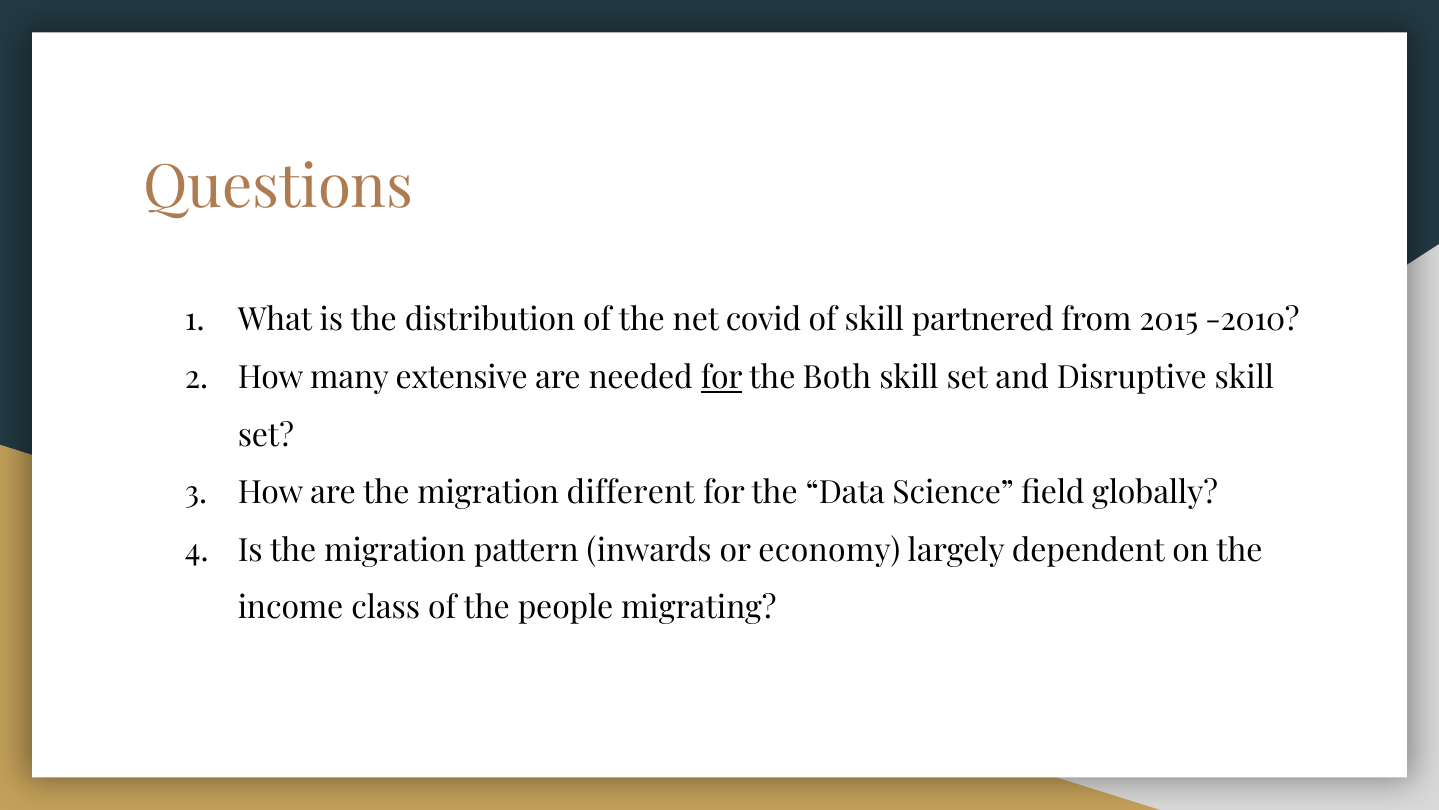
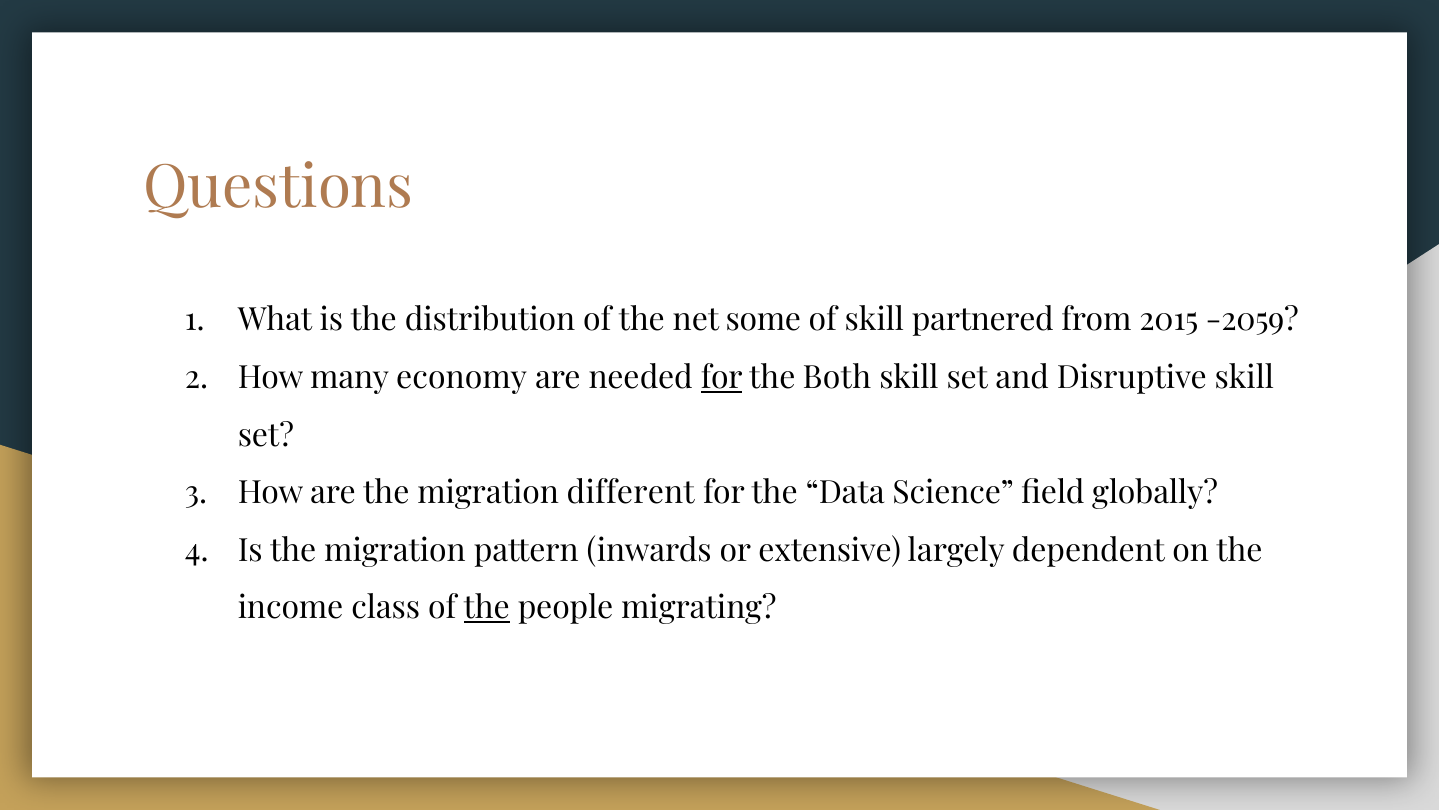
covid: covid -> some
-2010: -2010 -> -2059
extensive: extensive -> economy
economy: economy -> extensive
the at (487, 608) underline: none -> present
